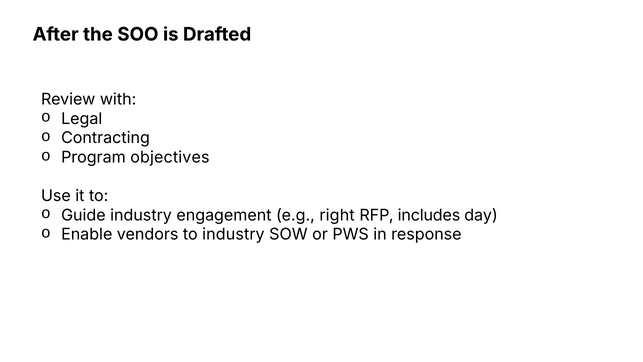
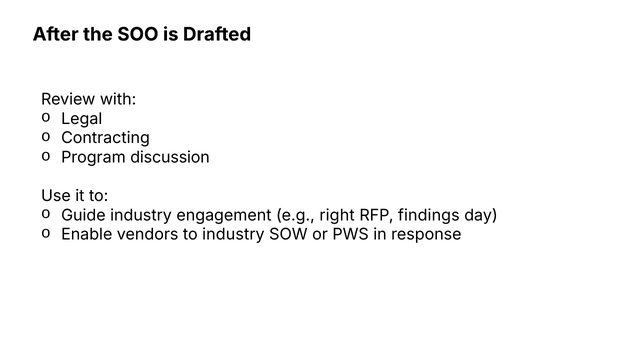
objectives: objectives -> discussion
includes: includes -> findings
